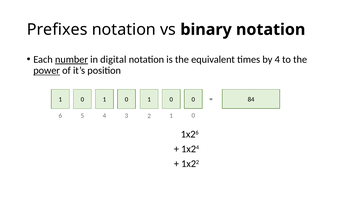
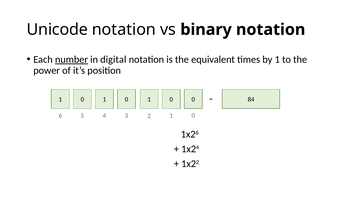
Prefixes: Prefixes -> Unicode
by 4: 4 -> 1
power underline: present -> none
